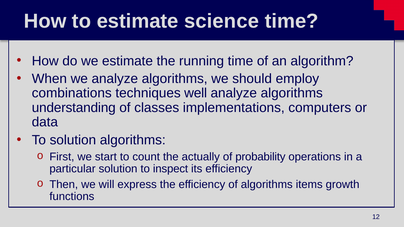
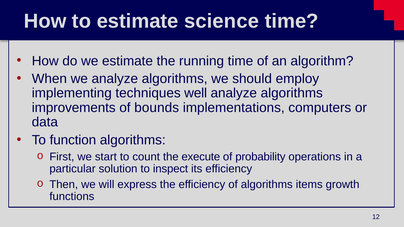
combinations: combinations -> implementing
understanding: understanding -> improvements
classes: classes -> bounds
To solution: solution -> function
actually: actually -> execute
